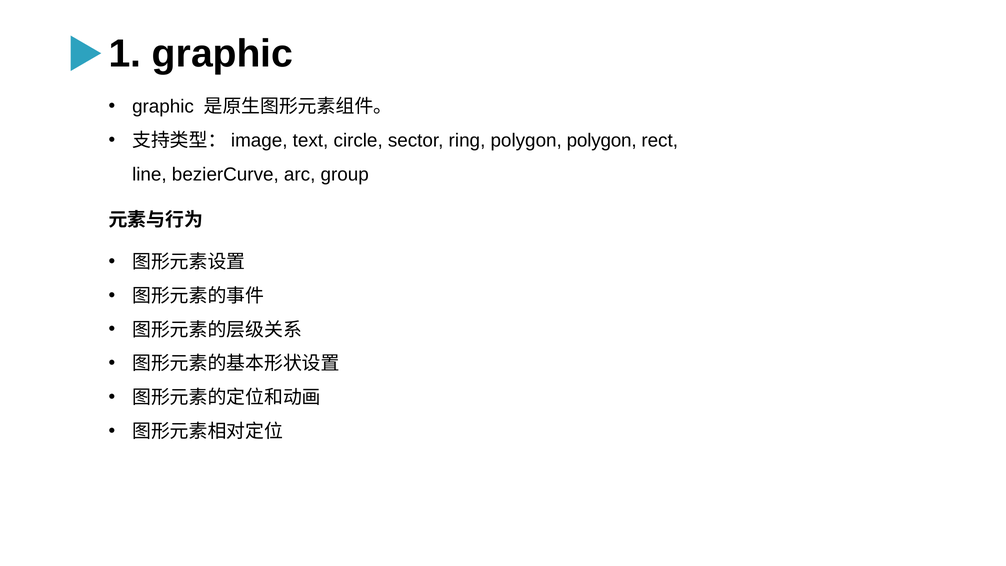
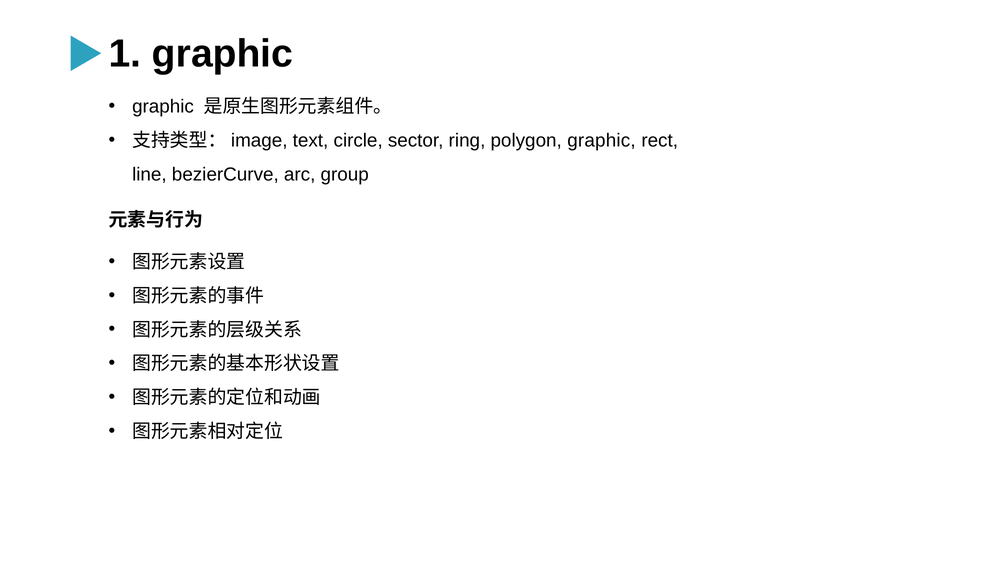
polygon polygon: polygon -> graphic
